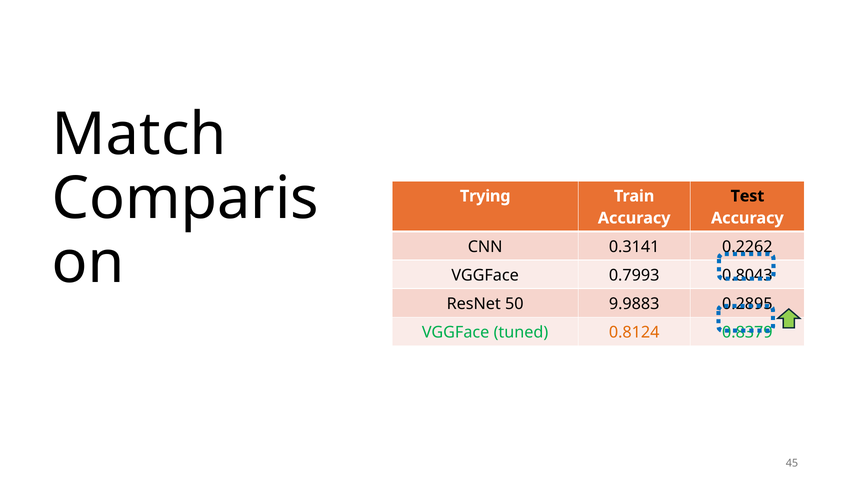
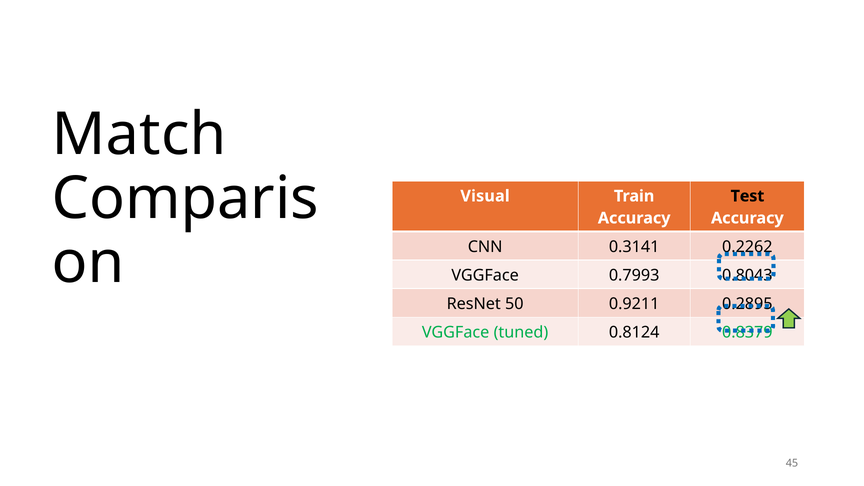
Trying: Trying -> Visual
9.9883: 9.9883 -> 0.9211
0.8124 colour: orange -> black
